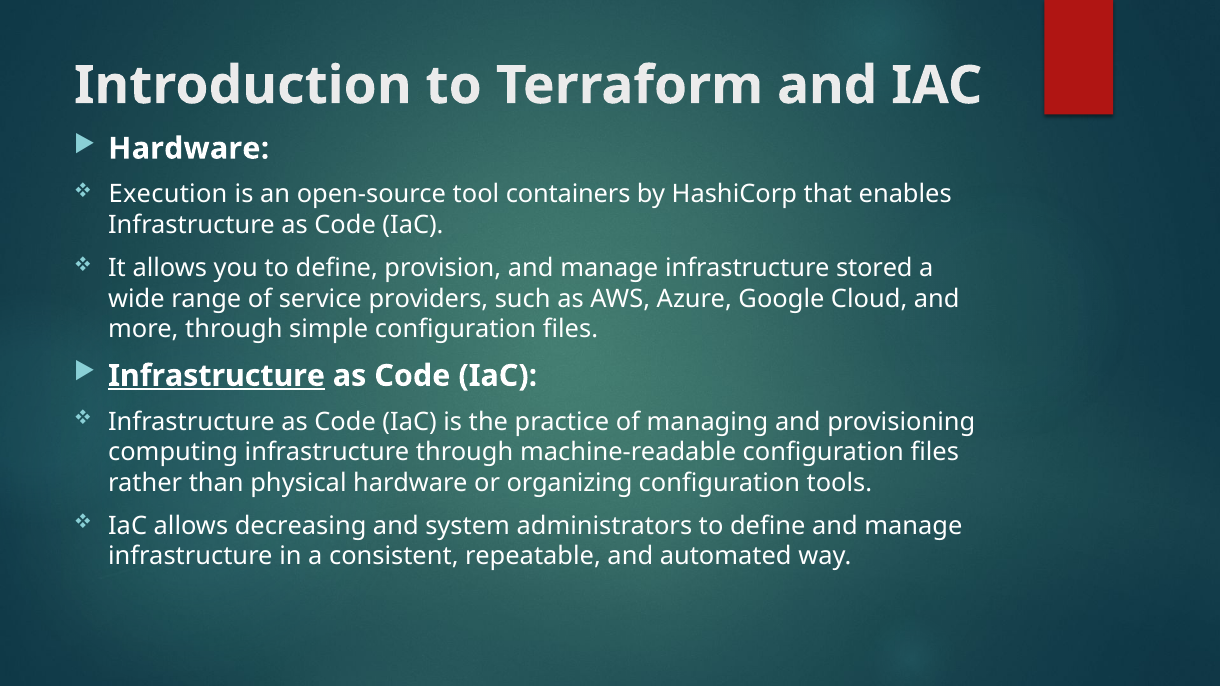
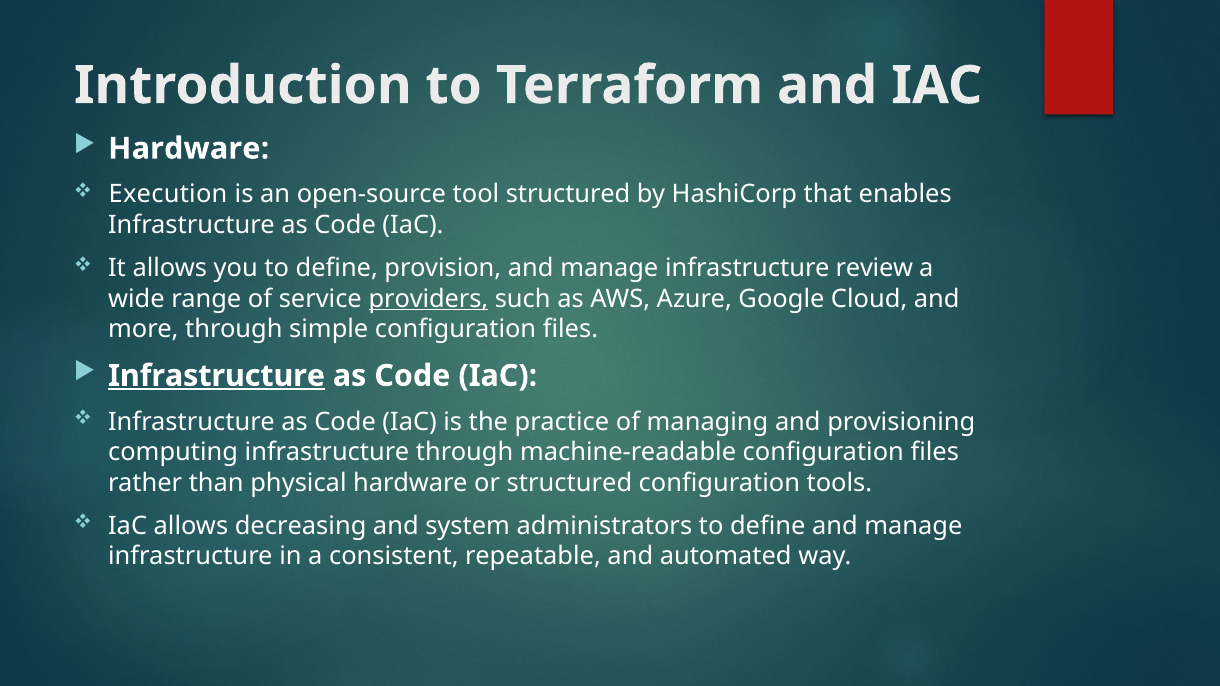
tool containers: containers -> structured
stored: stored -> review
providers underline: none -> present
or organizing: organizing -> structured
